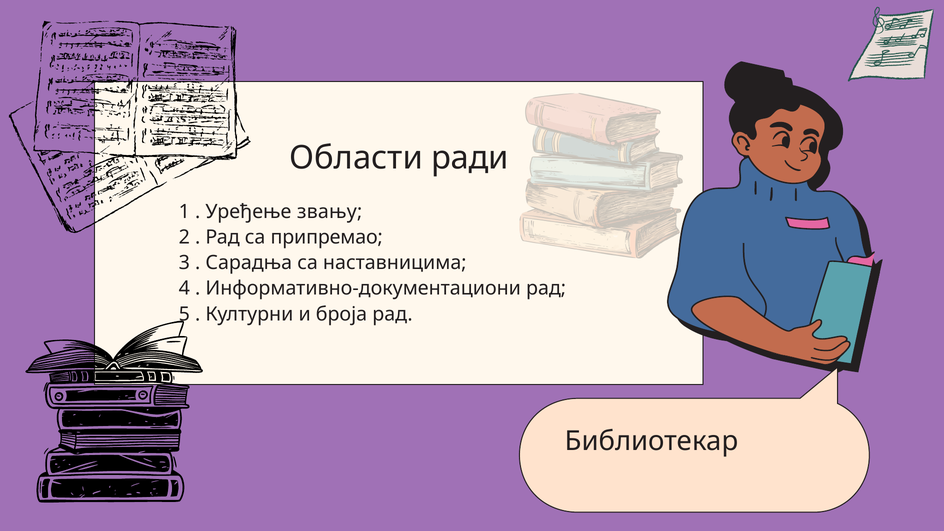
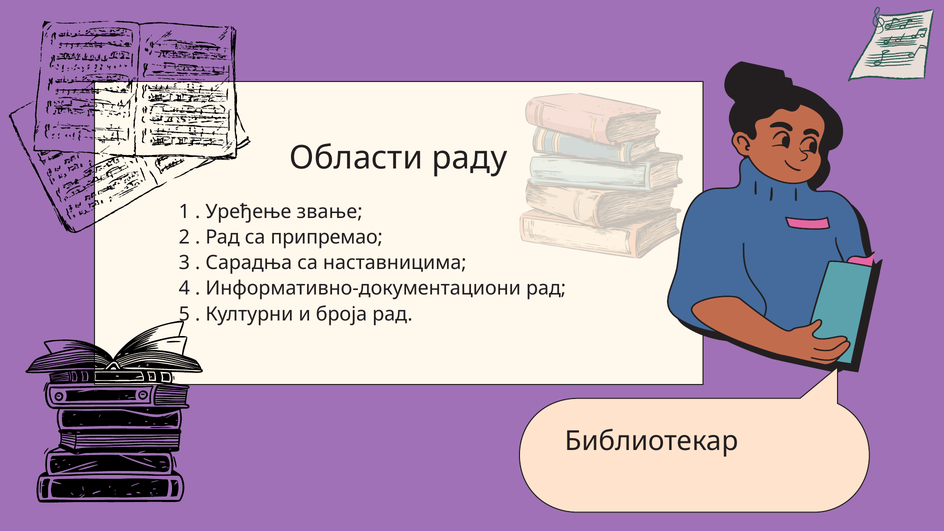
ради: ради -> раду
звању: звању -> звање
